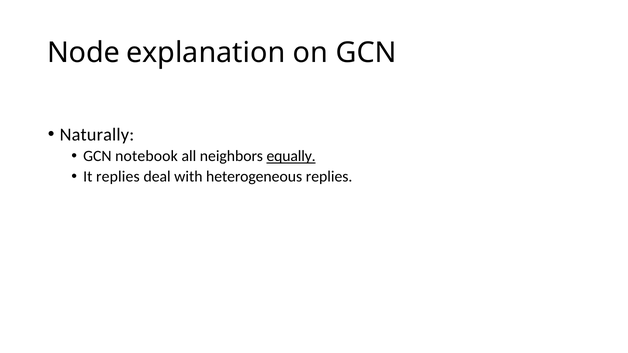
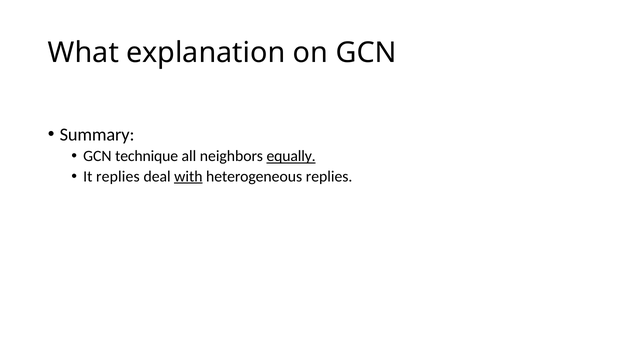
Node: Node -> What
Naturally: Naturally -> Summary
notebook: notebook -> technique
with underline: none -> present
